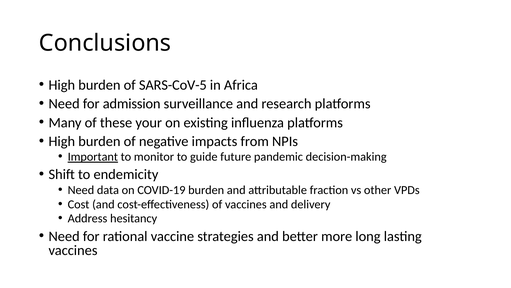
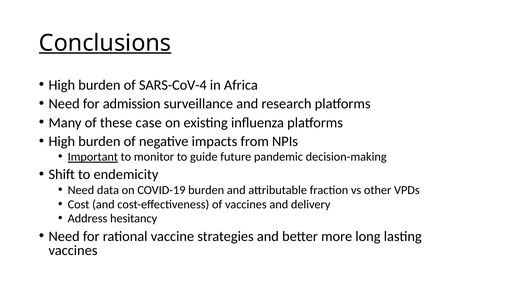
Conclusions underline: none -> present
SARS-CoV-5: SARS-CoV-5 -> SARS-CoV-4
your: your -> case
